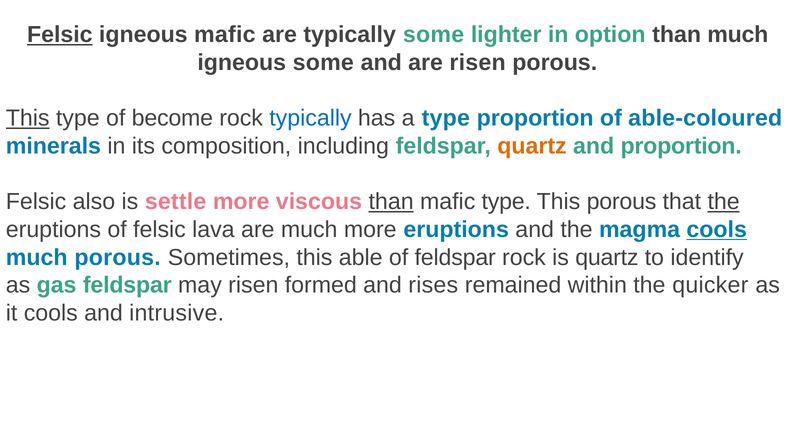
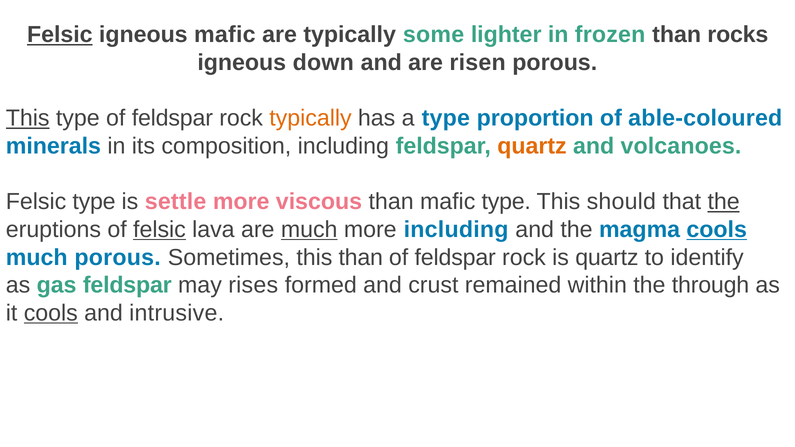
option: option -> frozen
than much: much -> rocks
igneous some: some -> down
type of become: become -> feldspar
typically at (310, 118) colour: blue -> orange
and proportion: proportion -> volcanoes
Felsic also: also -> type
than at (391, 202) underline: present -> none
This porous: porous -> should
felsic at (159, 230) underline: none -> present
much at (309, 230) underline: none -> present
more eruptions: eruptions -> including
this able: able -> than
may risen: risen -> rises
rises: rises -> crust
quicker: quicker -> through
cools at (51, 313) underline: none -> present
